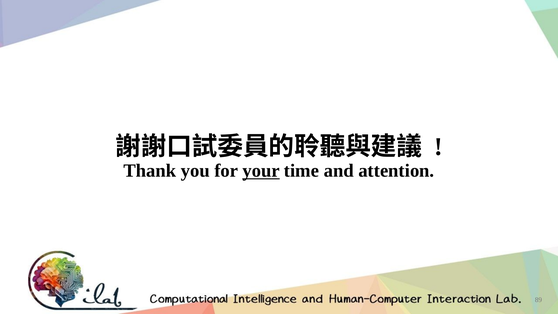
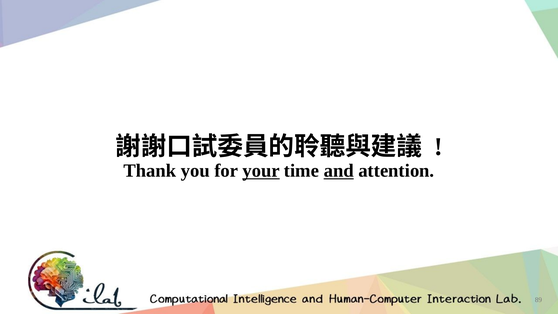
and underline: none -> present
